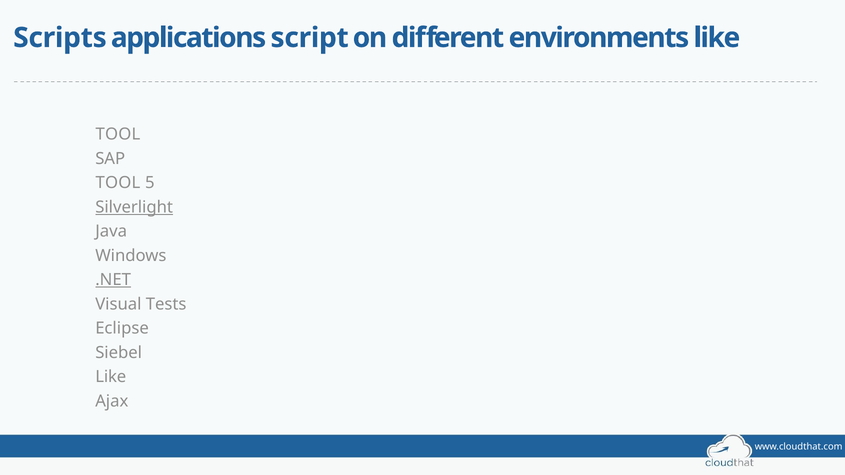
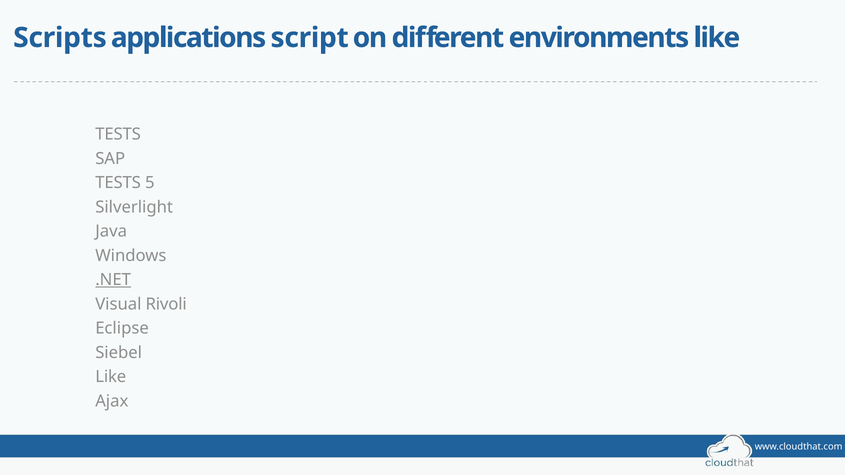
TOOL at (118, 134): TOOL -> TESTS
TOOL at (118, 183): TOOL -> TESTS
Silverlight underline: present -> none
Tests: Tests -> Rivoli
